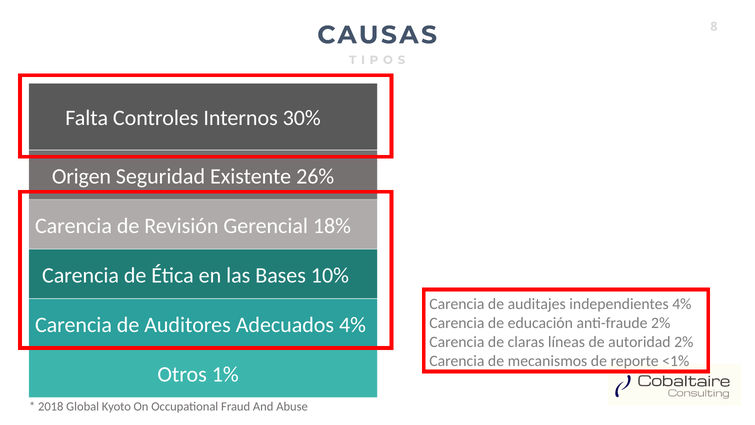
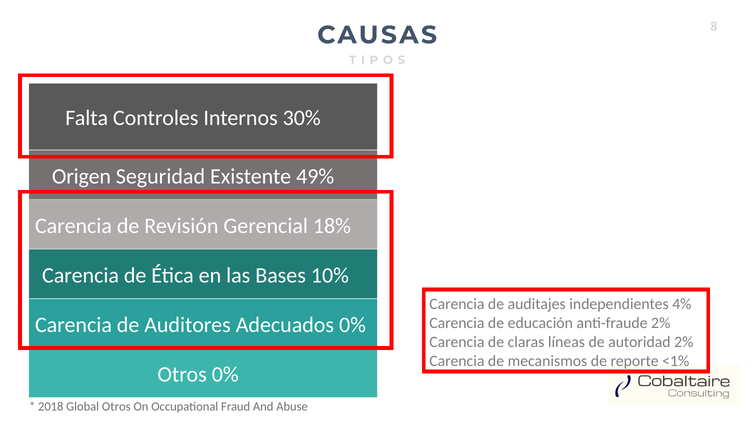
26%: 26% -> 49%
Adecuados 4%: 4% -> 0%
Otros 1%: 1% -> 0%
Global Kyoto: Kyoto -> Otros
